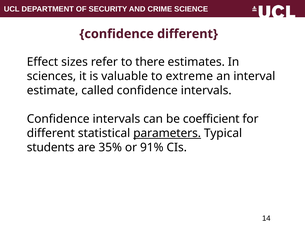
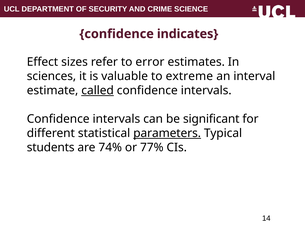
confidence different: different -> indicates
there: there -> error
called underline: none -> present
coefficient: coefficient -> significant
35%: 35% -> 74%
91%: 91% -> 77%
